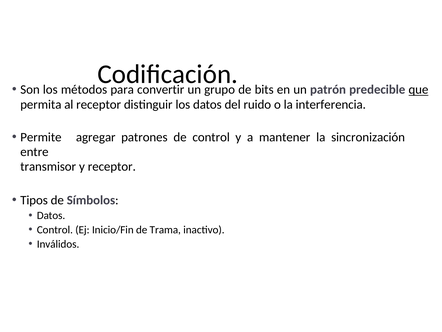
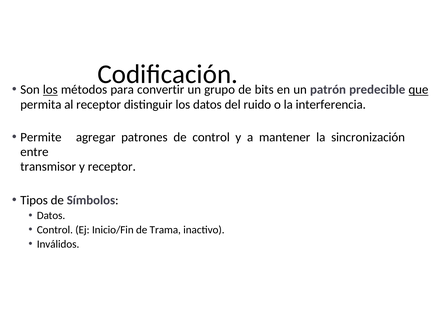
los at (50, 90) underline: none -> present
